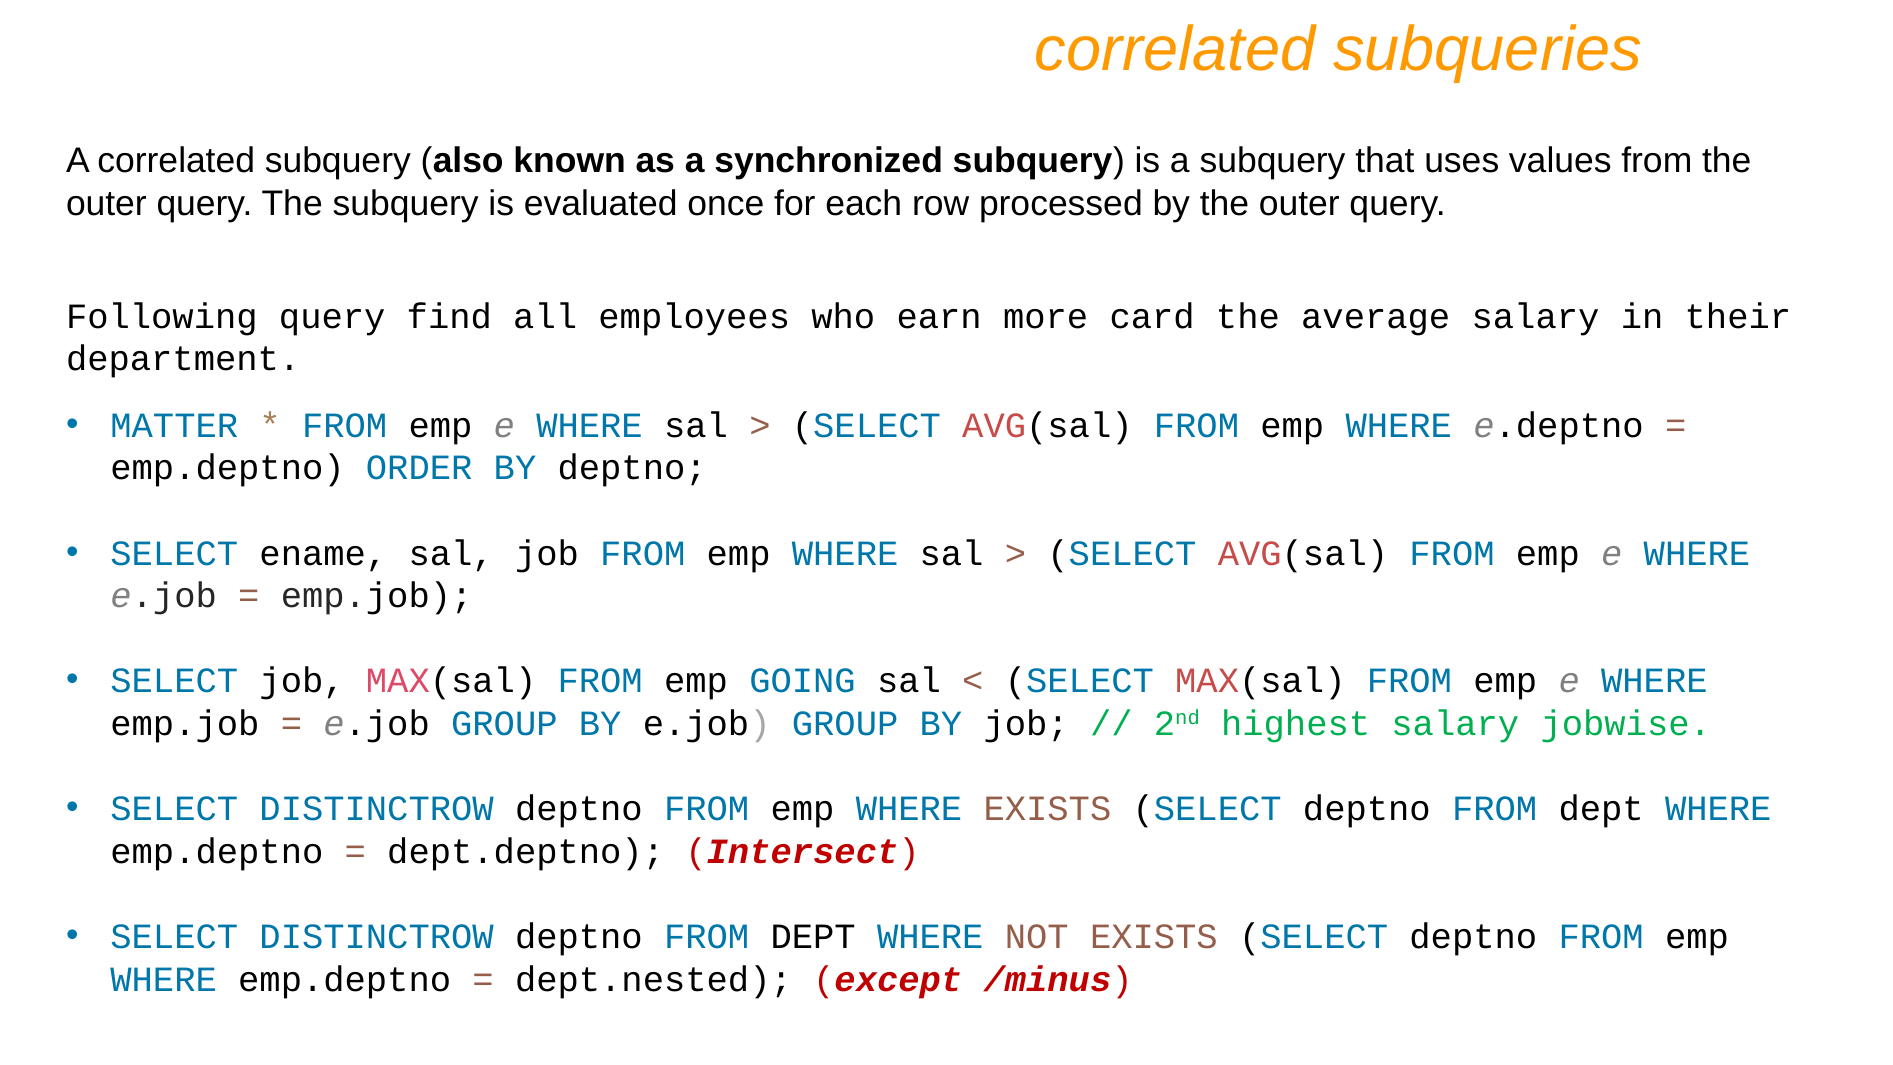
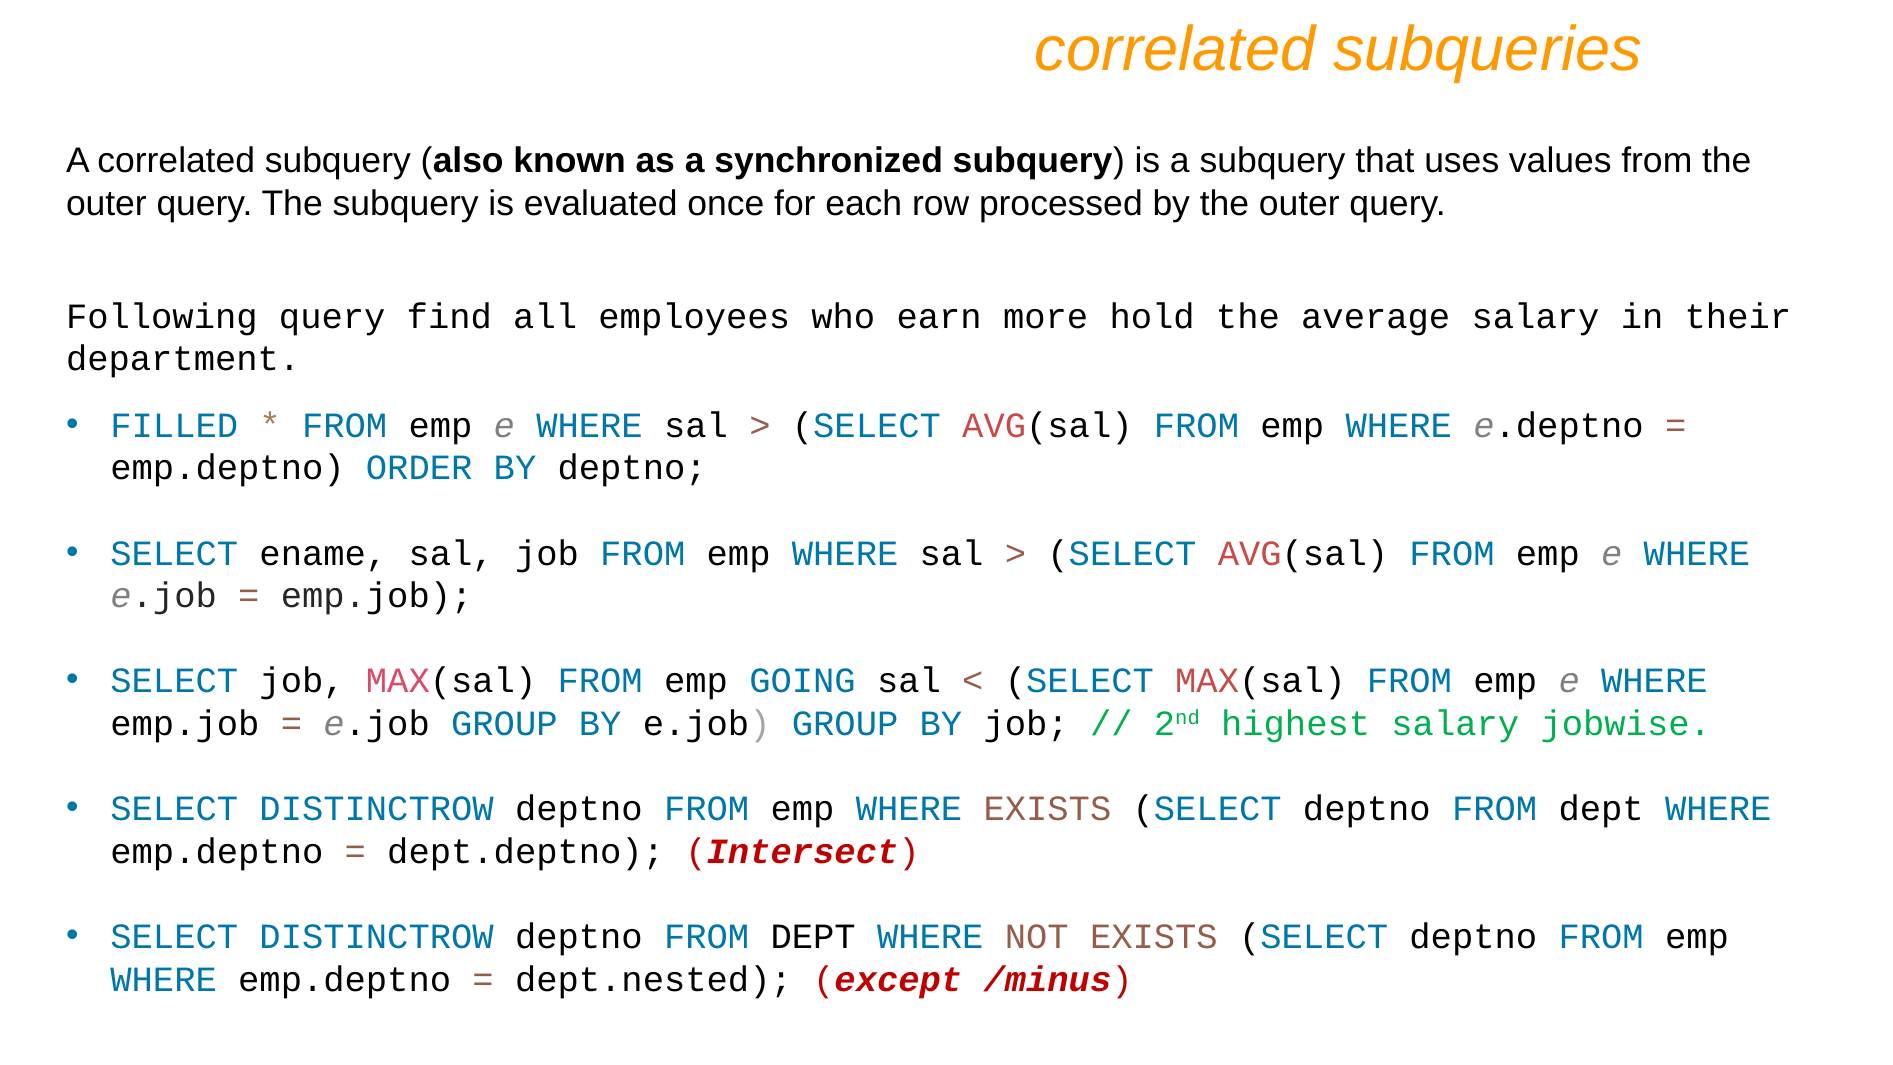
card: card -> hold
MATTER: MATTER -> FILLED
